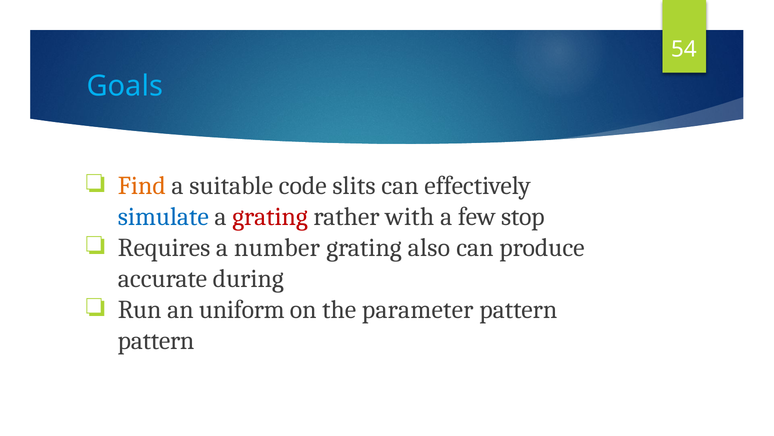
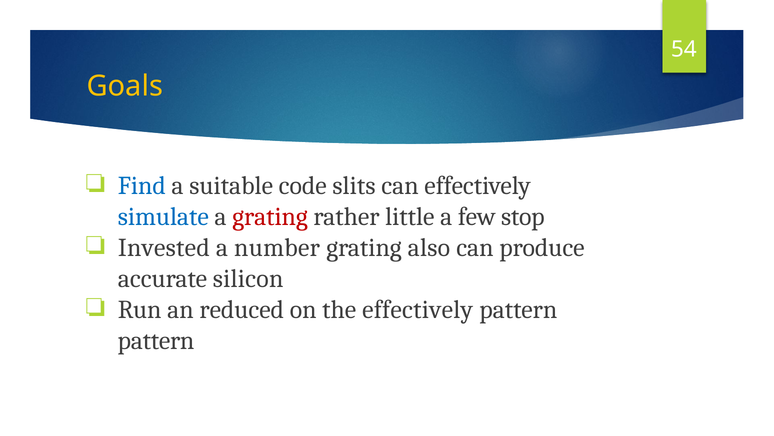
Goals colour: light blue -> yellow
Find colour: orange -> blue
with: with -> little
Requires: Requires -> Invested
during: during -> silicon
uniform: uniform -> reduced
the parameter: parameter -> effectively
